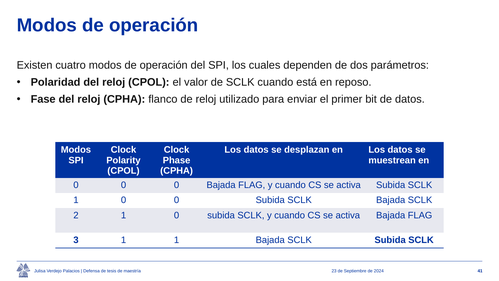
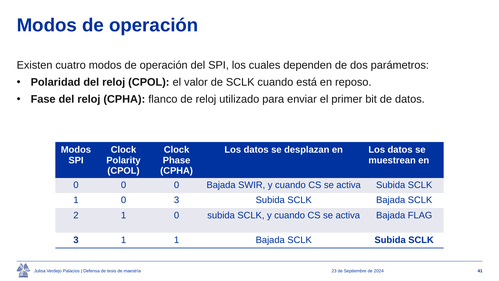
0 Bajada FLAG: FLAG -> SWIR
1 0 0: 0 -> 3
